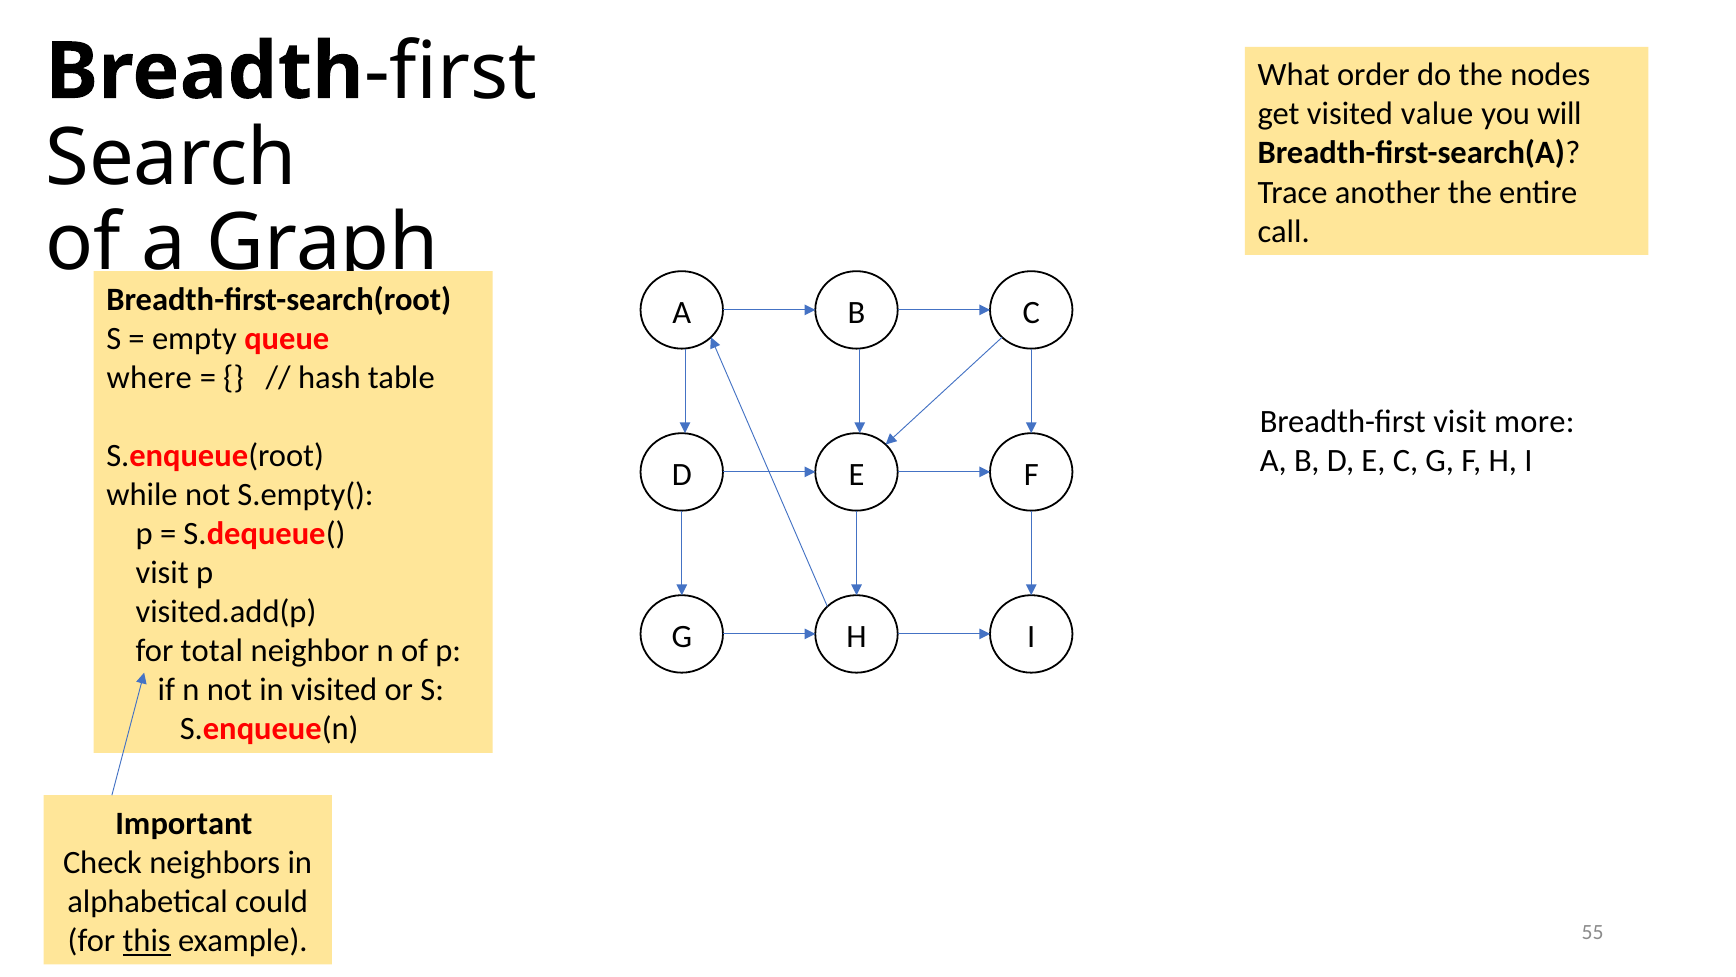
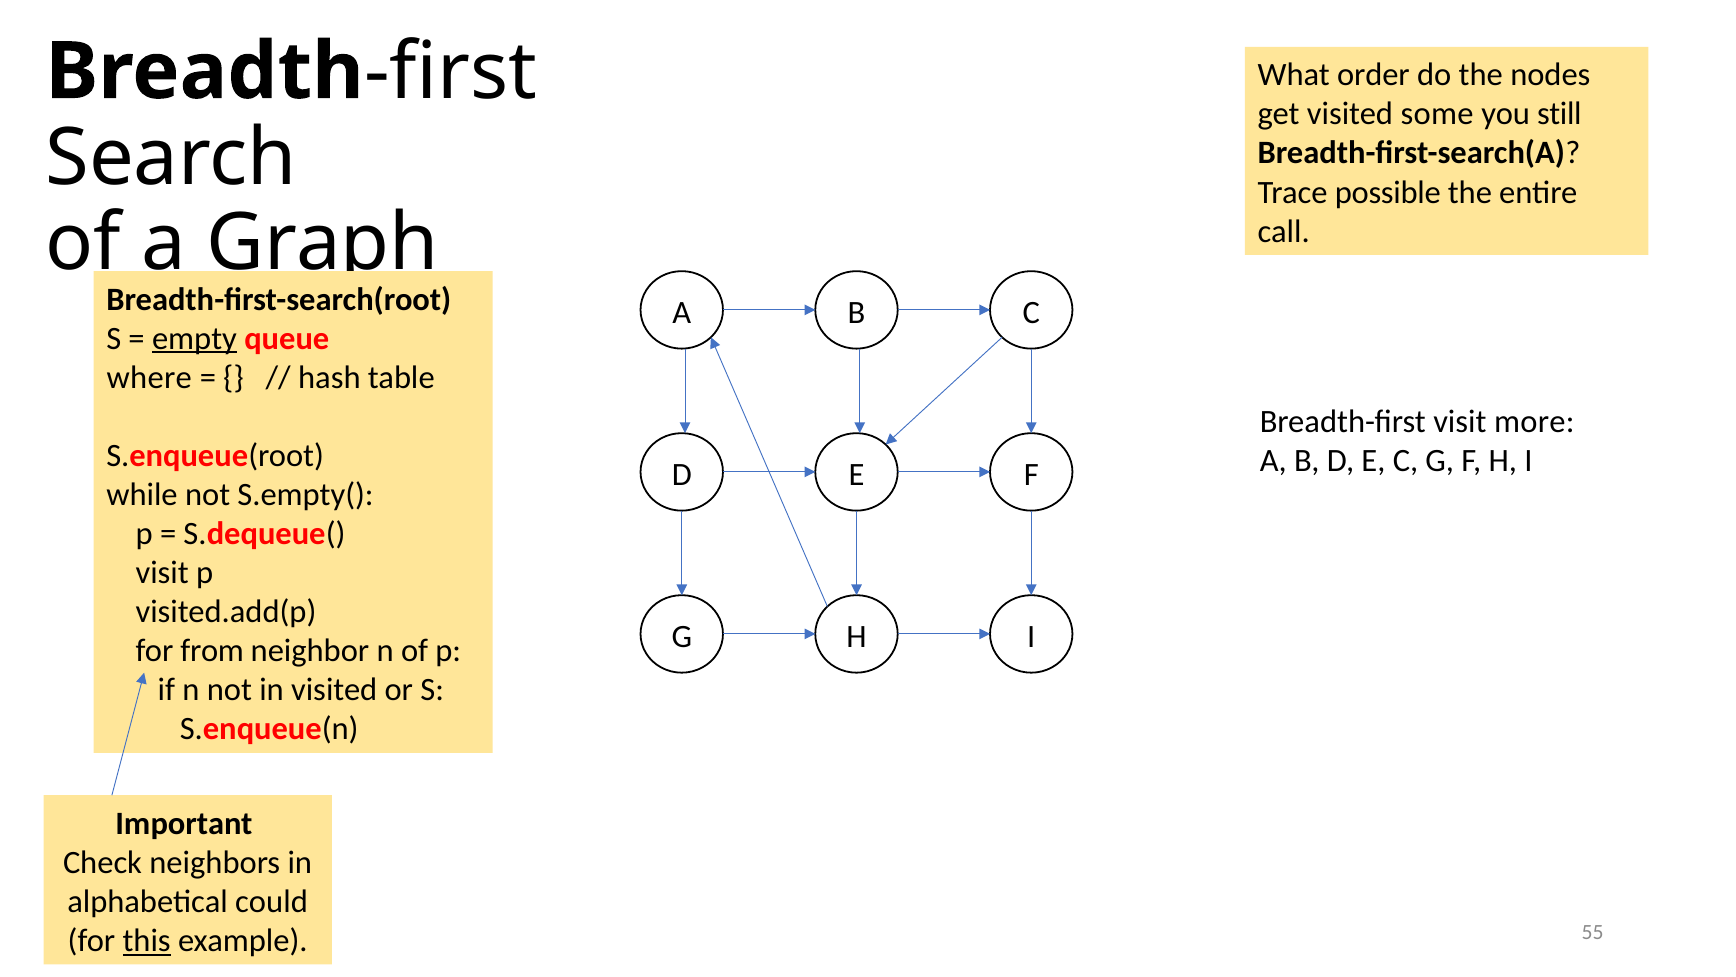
value: value -> some
will: will -> still
another: another -> possible
empty underline: none -> present
total: total -> from
